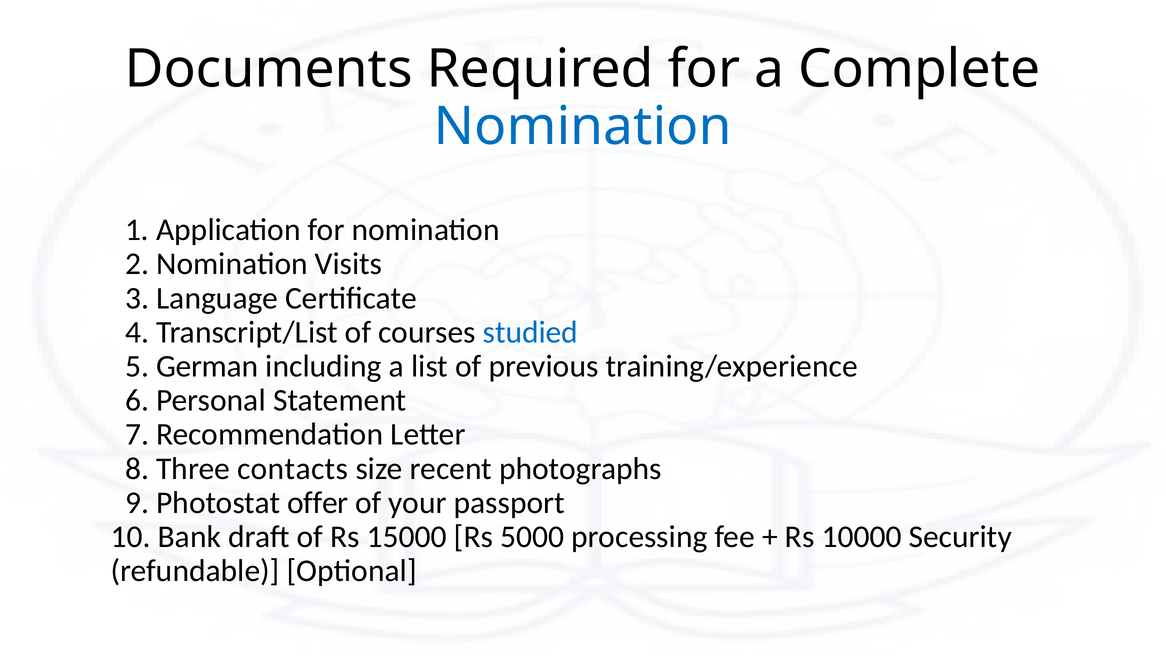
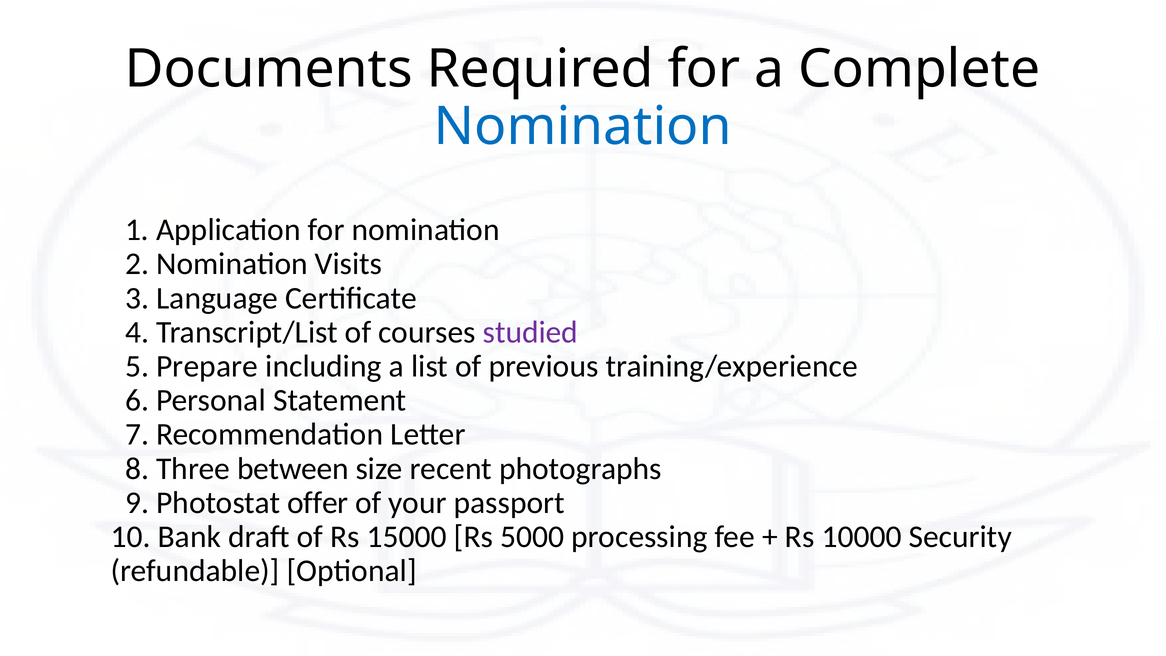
studied colour: blue -> purple
German: German -> Prepare
contacts: contacts -> between
